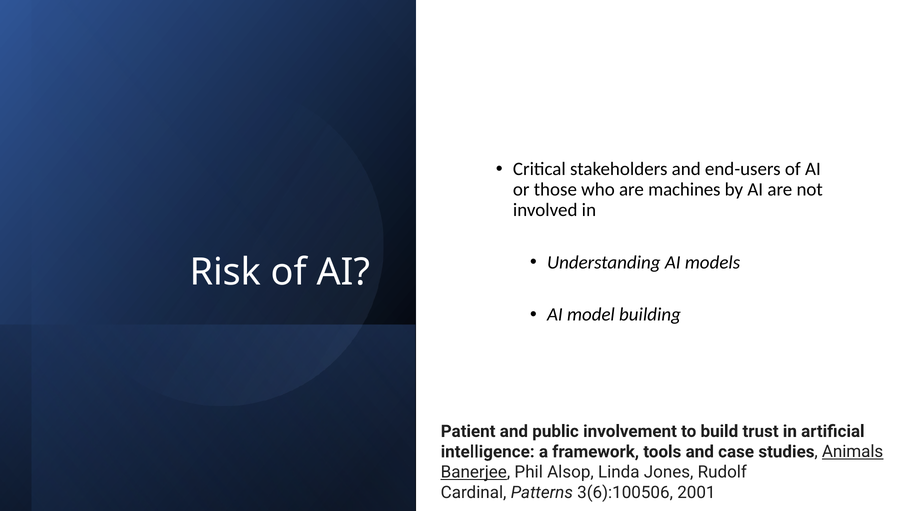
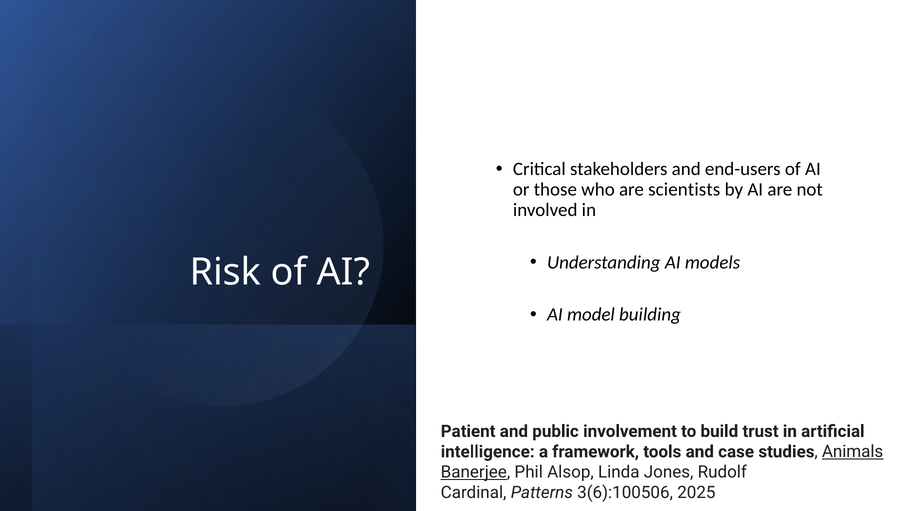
machines: machines -> scientists
2001: 2001 -> 2025
